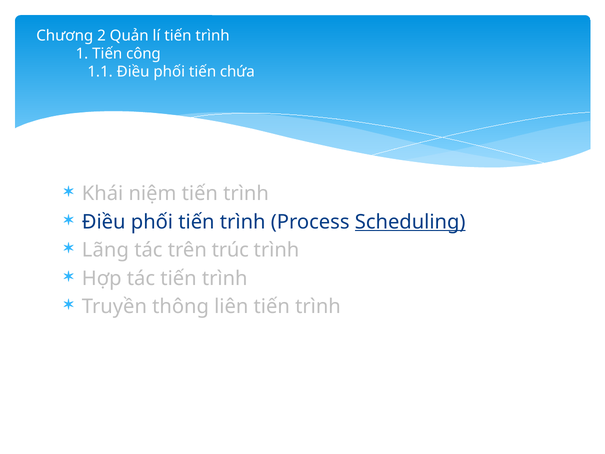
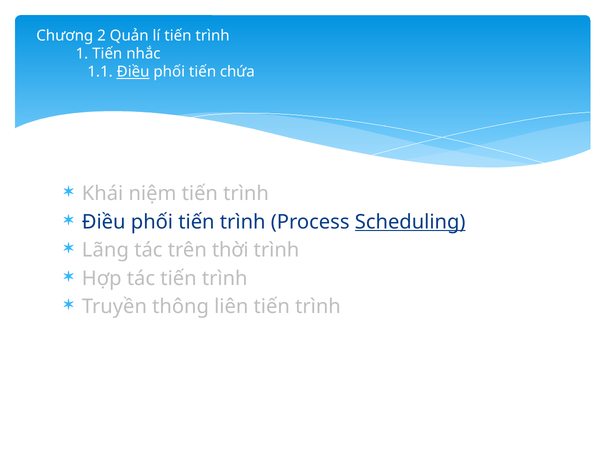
công: công -> nhắc
Điều at (133, 72) underline: none -> present
trúc: trúc -> thời
